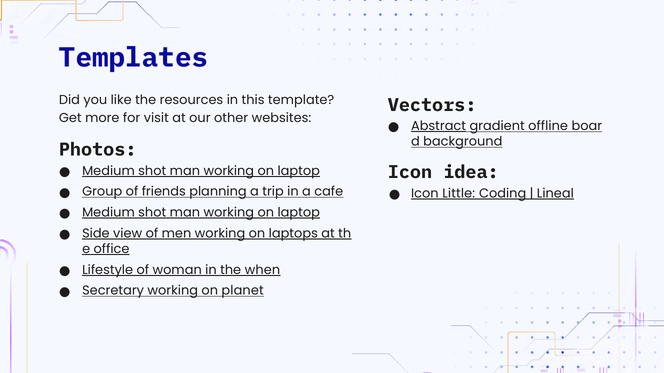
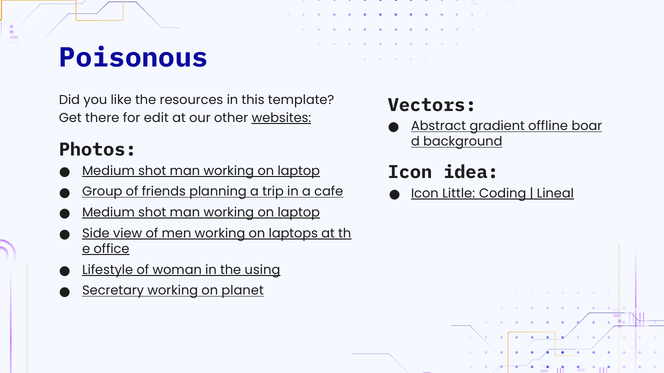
Templates: Templates -> Poisonous
more: more -> there
visit: visit -> edit
websites underline: none -> present
Abstract underline: present -> none
when: when -> using
